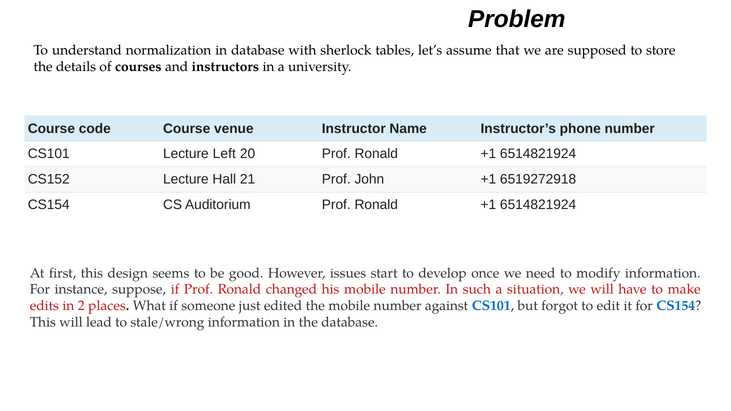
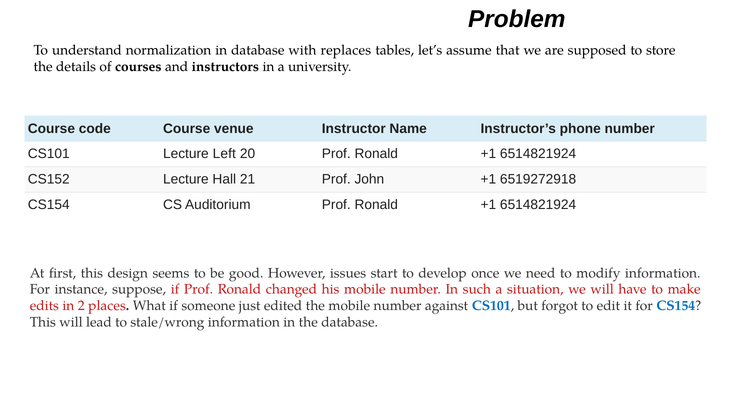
sherlock: sherlock -> replaces
